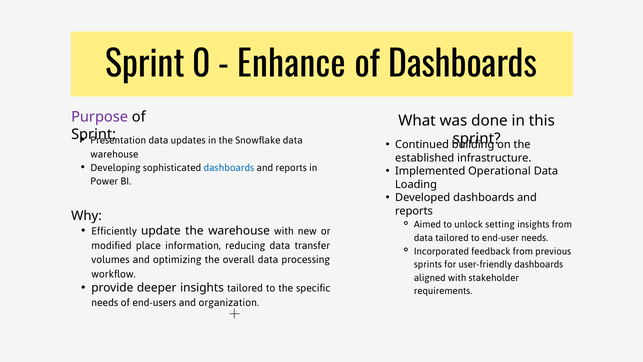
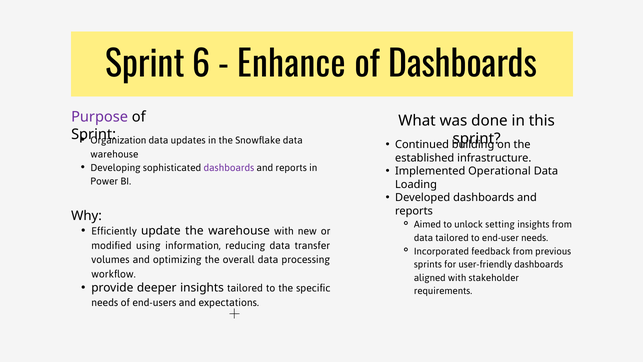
0: 0 -> 6
Presentation: Presentation -> Organization
dashboards at (229, 167) colour: blue -> purple
place: place -> using
organization: organization -> expectations
